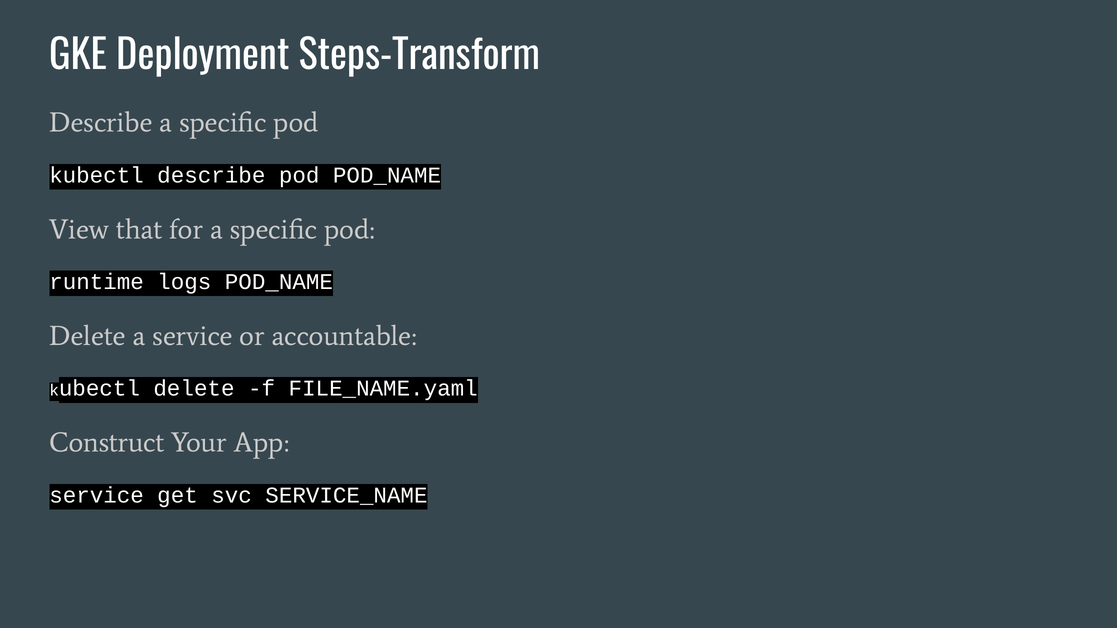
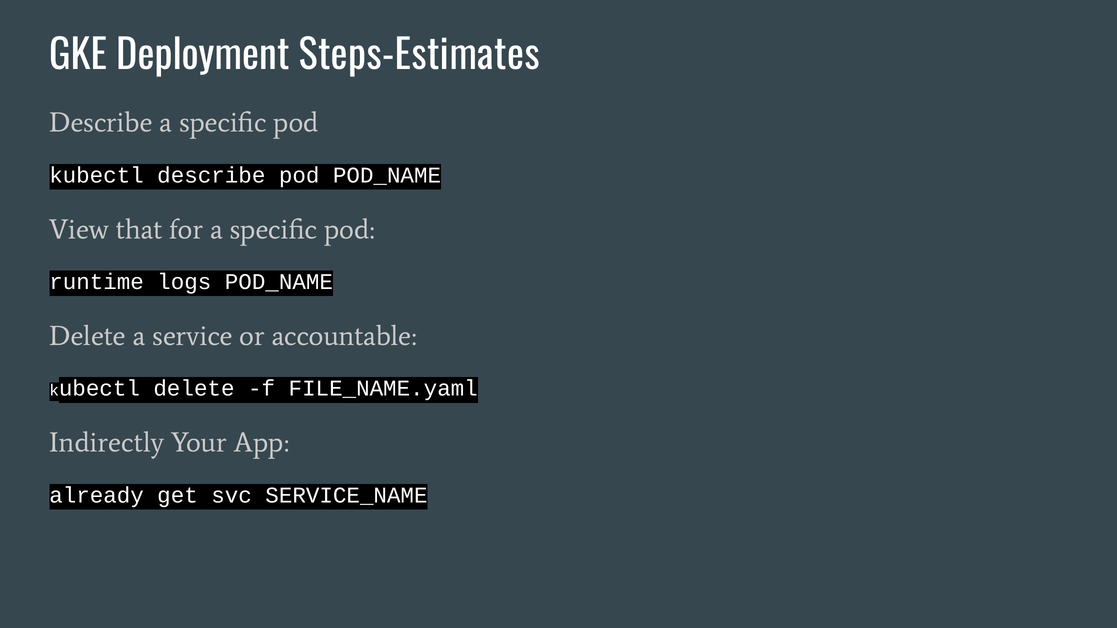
Steps-Transform: Steps-Transform -> Steps-Estimates
Construct: Construct -> Indirectly
service at (97, 496): service -> already
